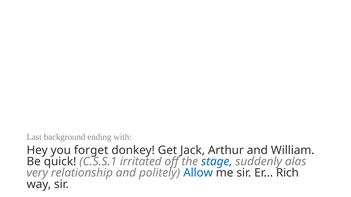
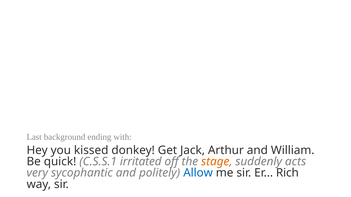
forget: forget -> kissed
stage colour: blue -> orange
alas: alas -> acts
relationship: relationship -> sycophantic
